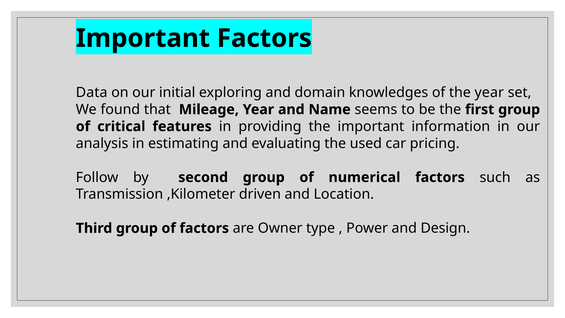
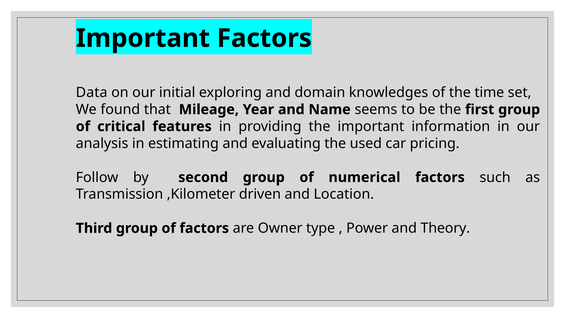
the year: year -> time
Design: Design -> Theory
